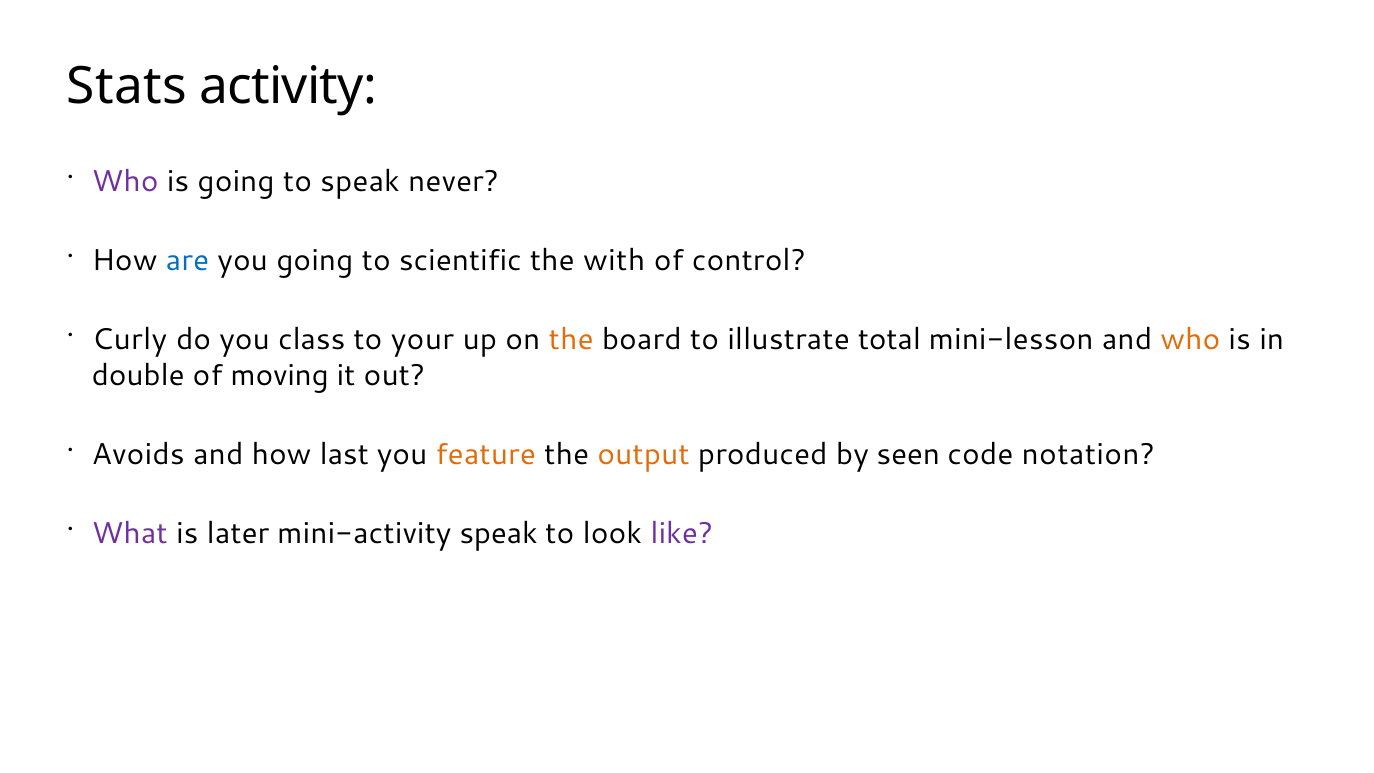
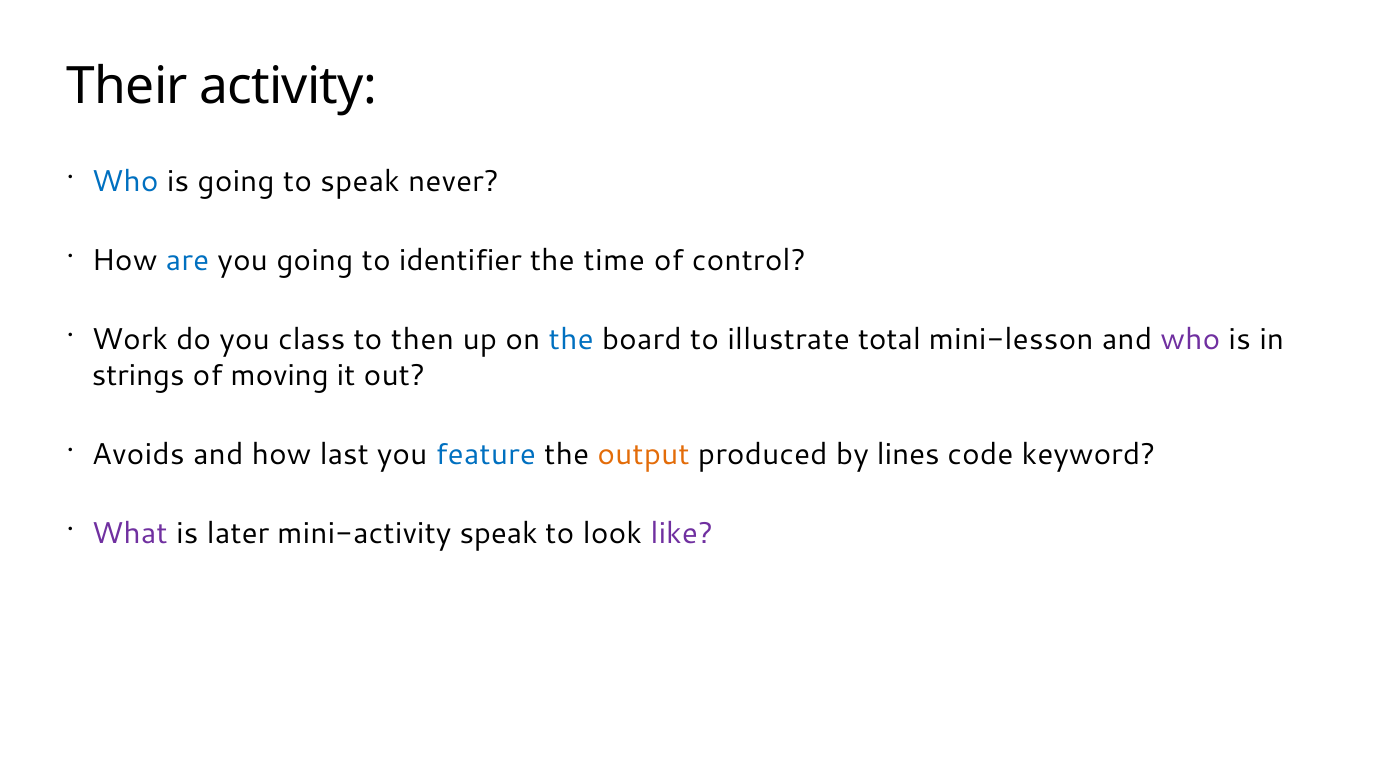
Stats: Stats -> Their
Who at (125, 182) colour: purple -> blue
scientific: scientific -> identifier
with: with -> time
Curly: Curly -> Work
your: your -> then
the at (571, 340) colour: orange -> blue
who at (1190, 340) colour: orange -> purple
double: double -> strings
feature colour: orange -> blue
seen: seen -> lines
notation: notation -> keyword
